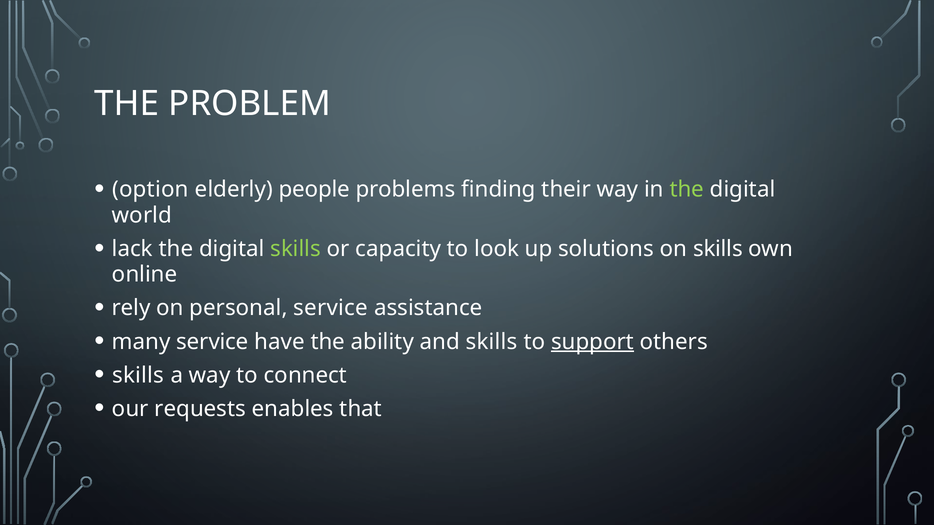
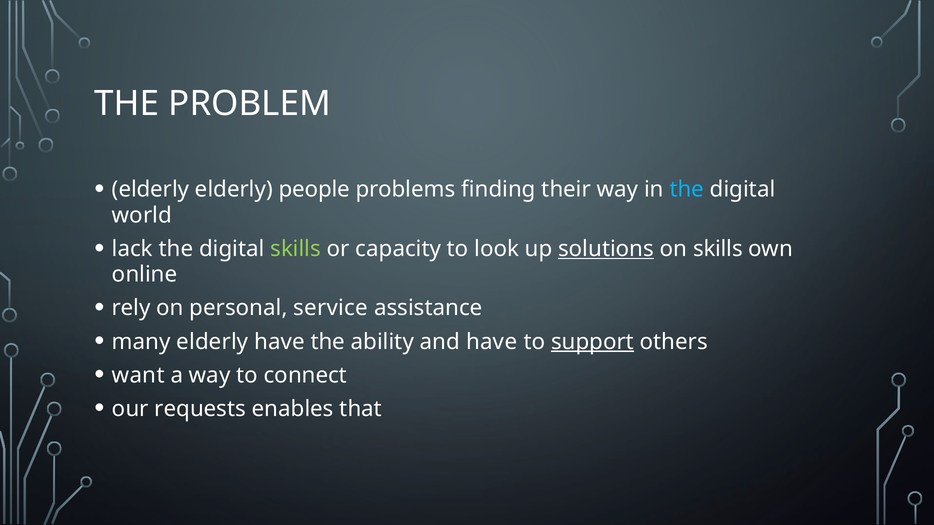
option at (150, 190): option -> elderly
the at (687, 190) colour: light green -> light blue
solutions underline: none -> present
many service: service -> elderly
and skills: skills -> have
skills at (138, 375): skills -> want
